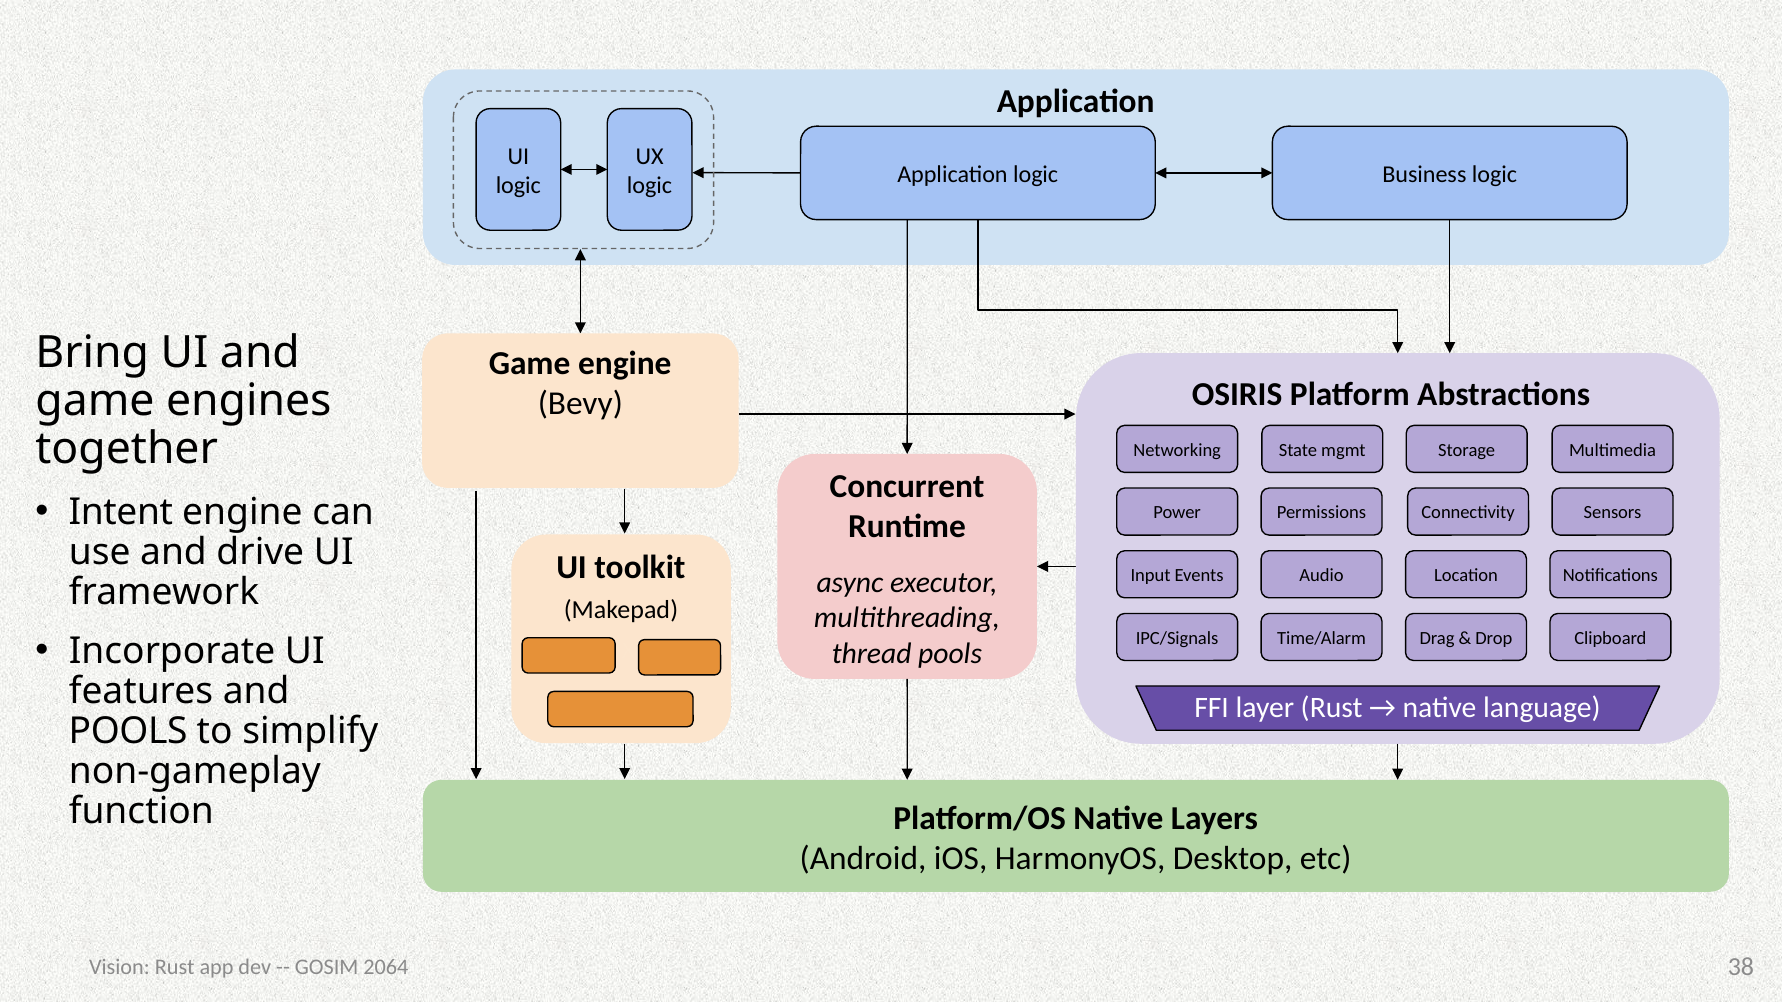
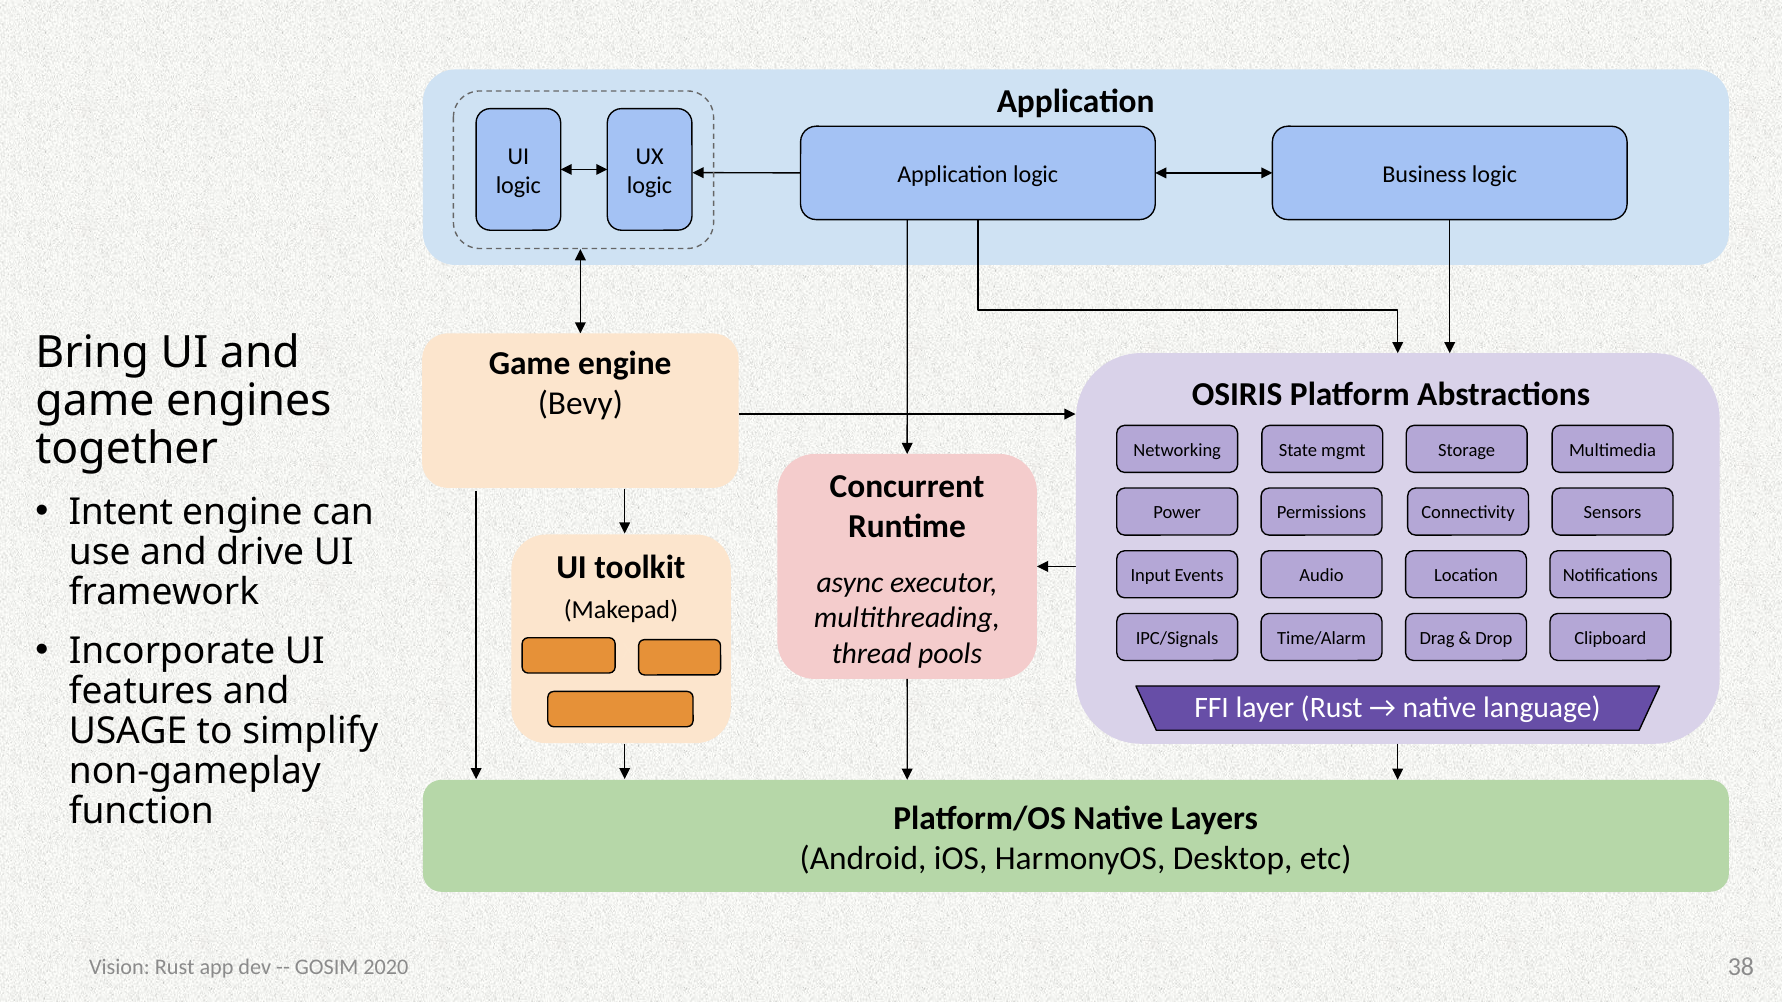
POOLS at (128, 731): POOLS -> USAGE
2064: 2064 -> 2020
